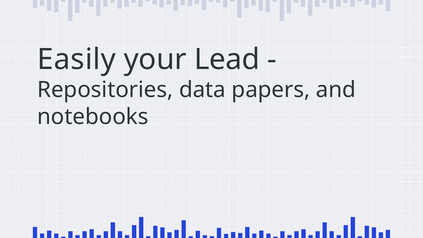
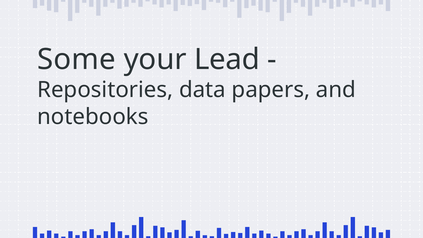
Easily: Easily -> Some
